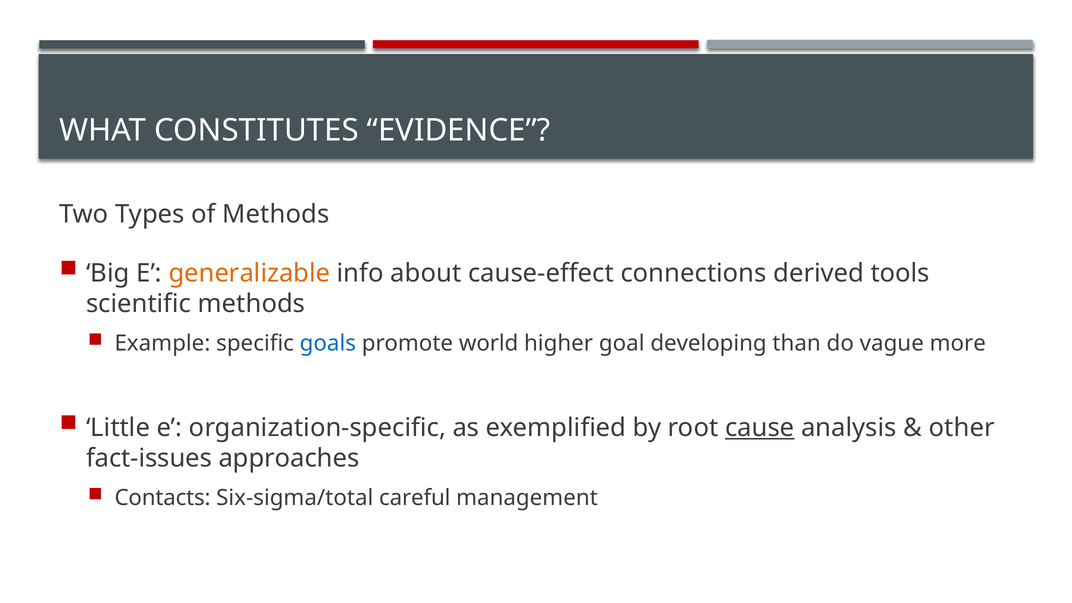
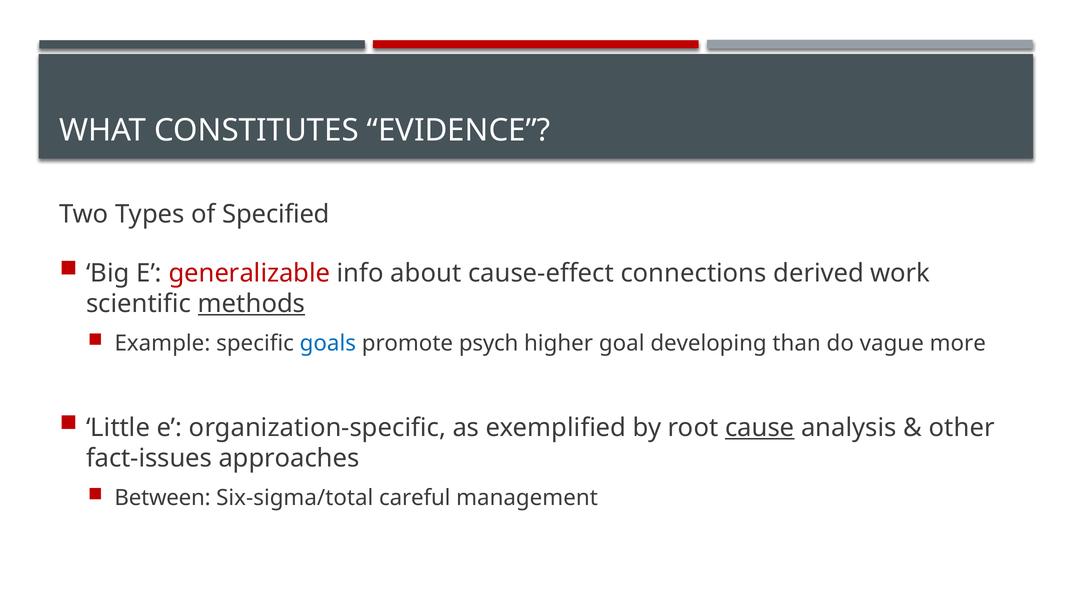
of Methods: Methods -> Specified
generalizable colour: orange -> red
tools: tools -> work
methods at (252, 304) underline: none -> present
world: world -> psych
Contacts: Contacts -> Between
